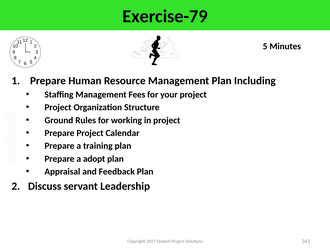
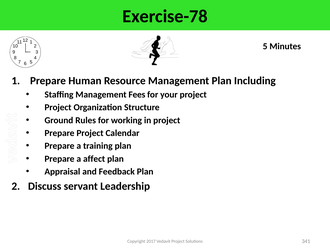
Exercise-79: Exercise-79 -> Exercise-78
adopt: adopt -> affect
